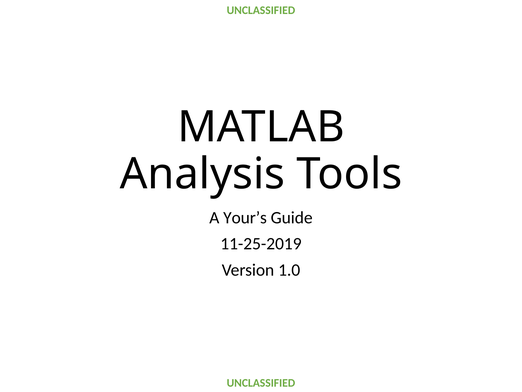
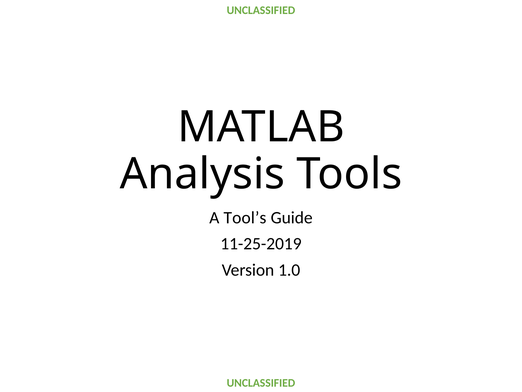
Your’s: Your’s -> Tool’s
